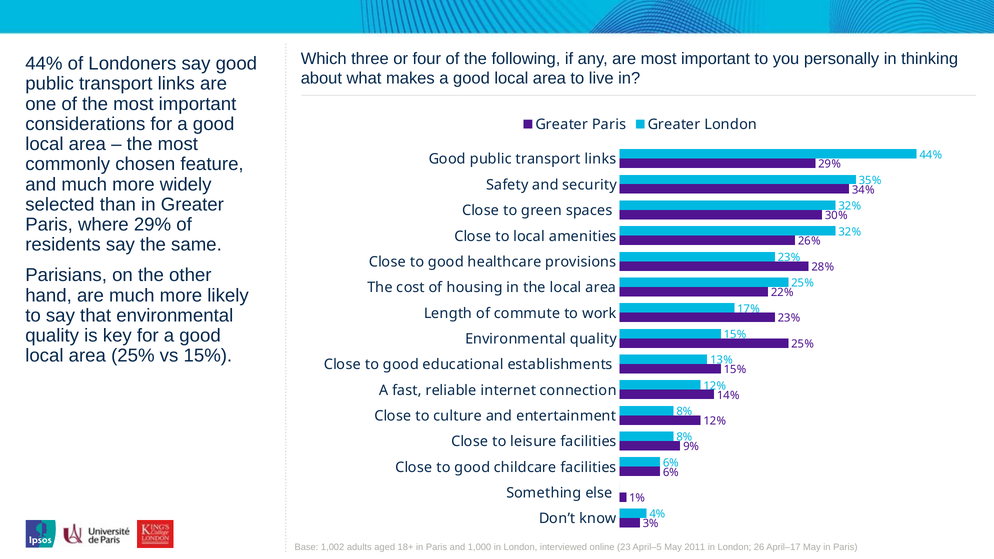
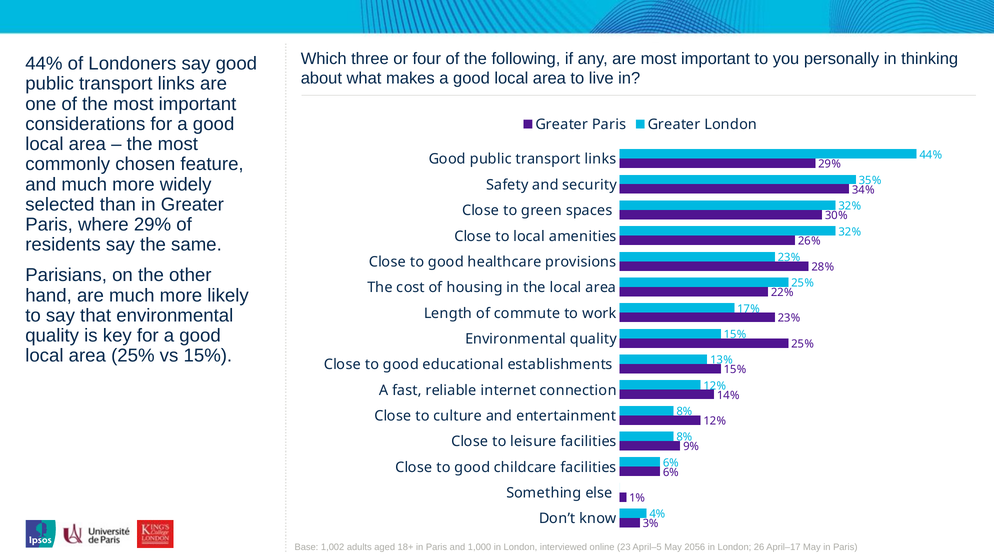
2011: 2011 -> 2056
